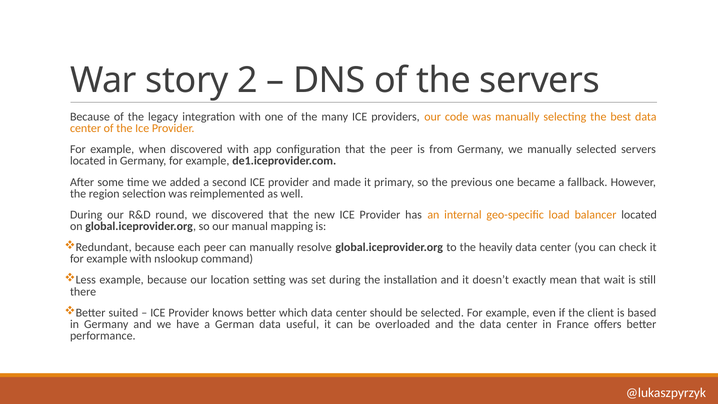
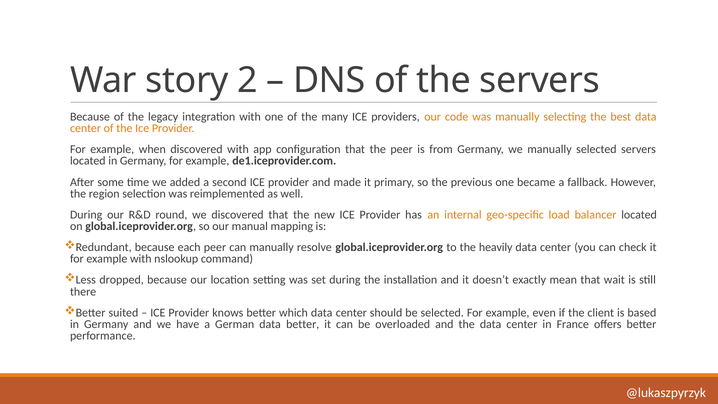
Less example: example -> dropped
data useful: useful -> better
